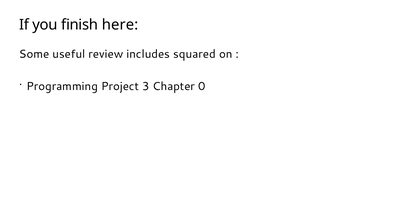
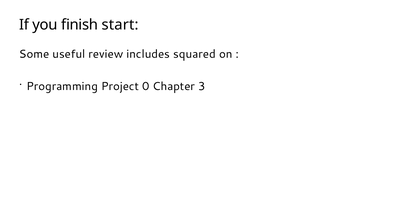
here: here -> start
3: 3 -> 0
0: 0 -> 3
